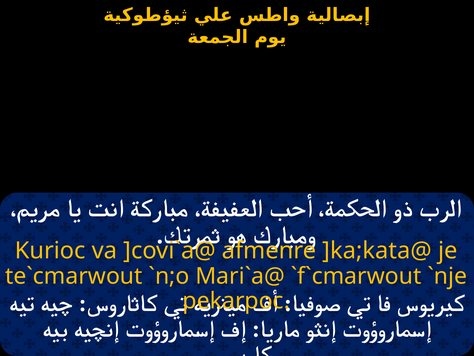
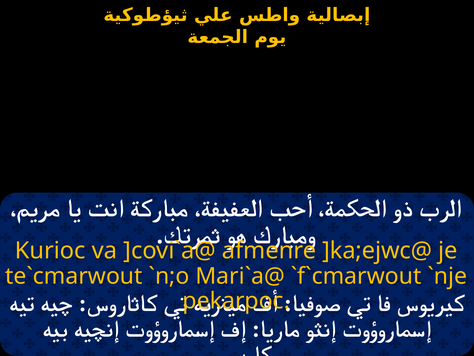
]ka;kata@: ]ka;kata@ -> ]ka;ejwc@
